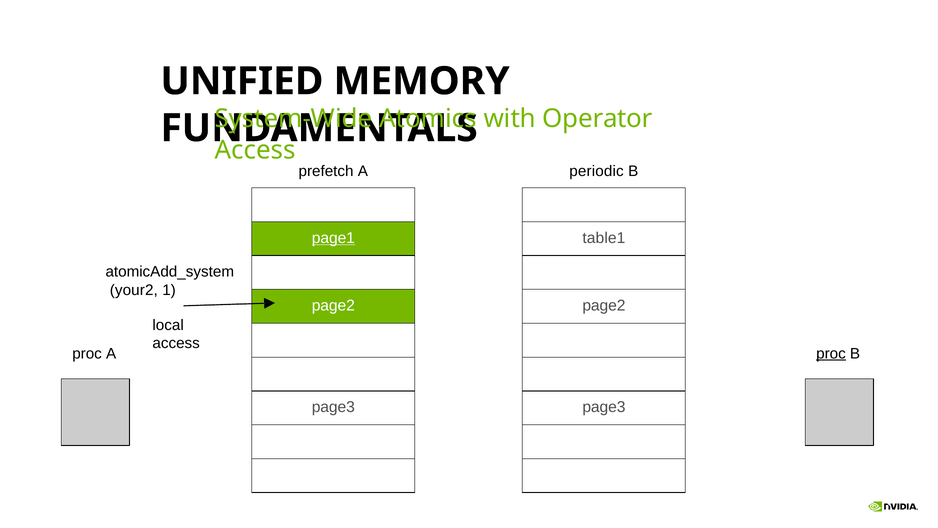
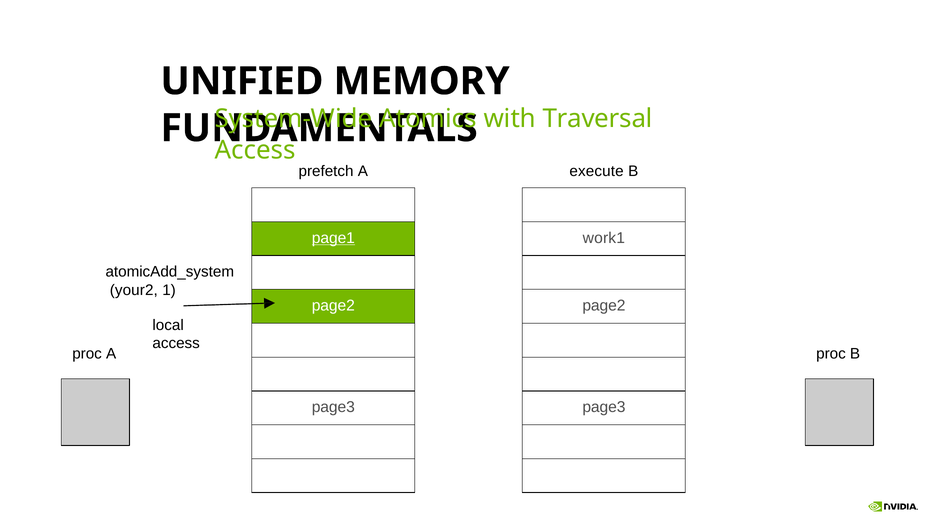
Operator: Operator -> Traversal
periodic: periodic -> execute
table1: table1 -> work1
proc at (831, 353) underline: present -> none
